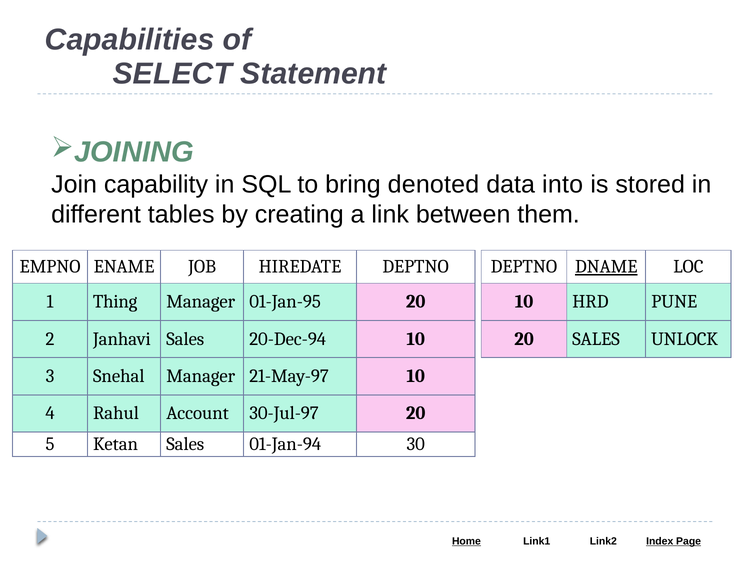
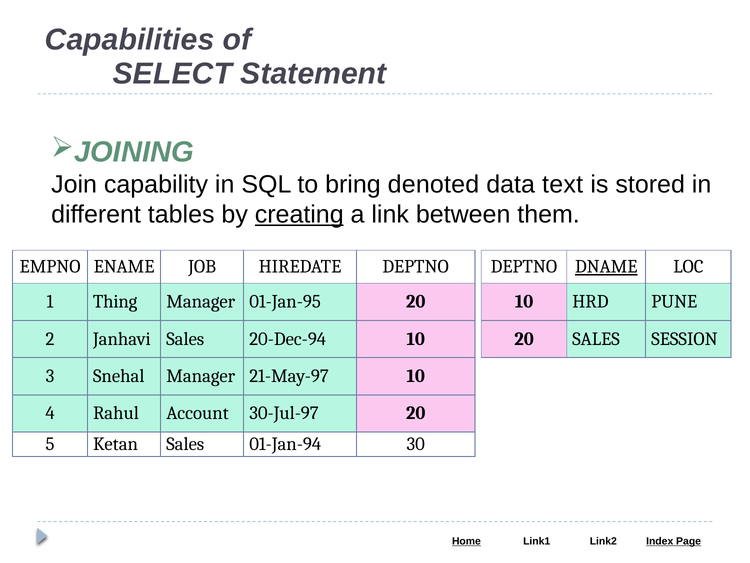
into: into -> text
creating underline: none -> present
UNLOCK: UNLOCK -> SESSION
